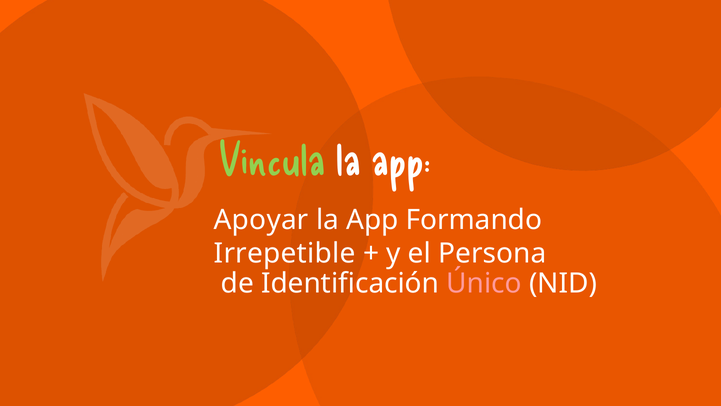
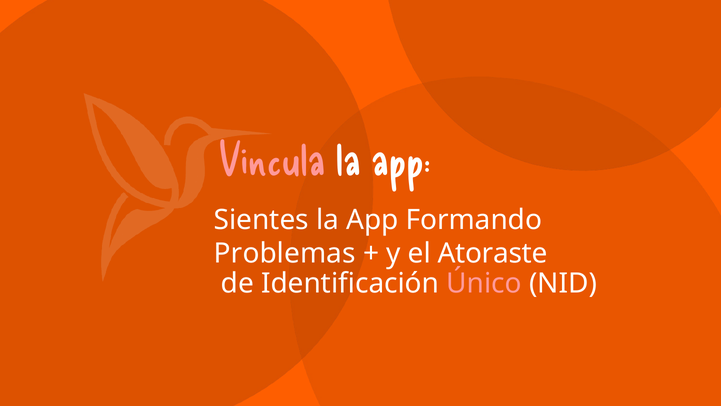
Vincula colour: light green -> pink
Apoyar: Apoyar -> Sientes
Irrepetible: Irrepetible -> Problemas
Persona: Persona -> Atoraste
